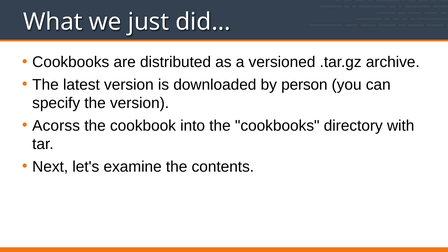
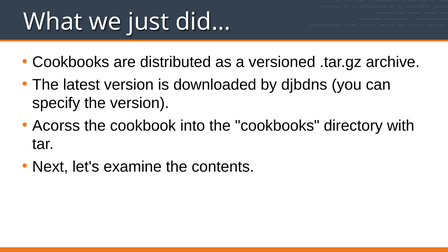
person: person -> djbdns
